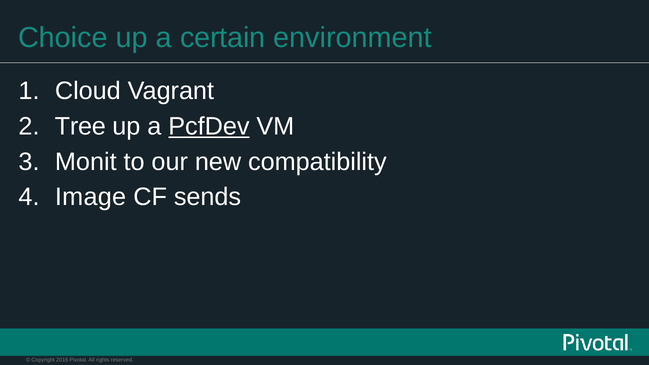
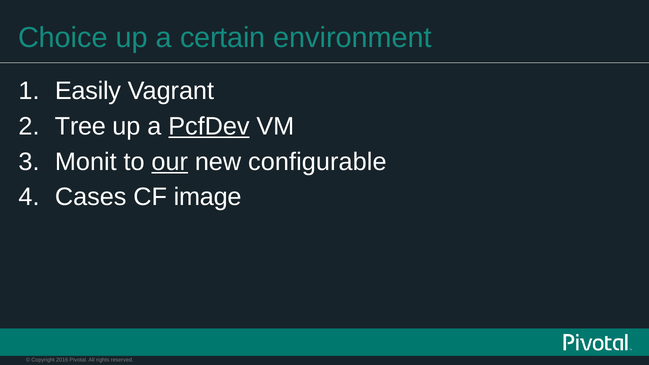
Cloud: Cloud -> Easily
our underline: none -> present
compatibility: compatibility -> configurable
Image: Image -> Cases
sends: sends -> image
